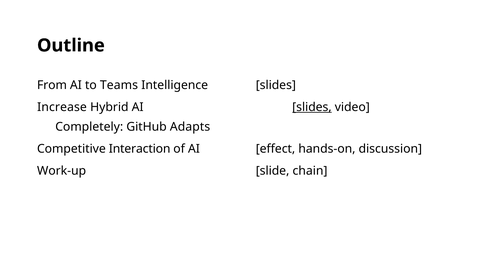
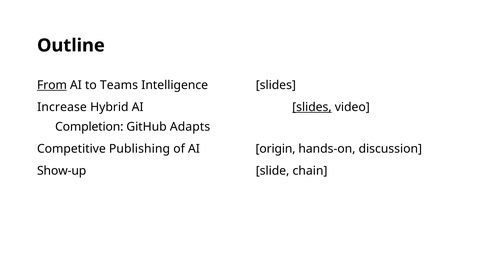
From underline: none -> present
Completely: Completely -> Completion
Interaction: Interaction -> Publishing
effect: effect -> origin
Work-up: Work-up -> Show-up
